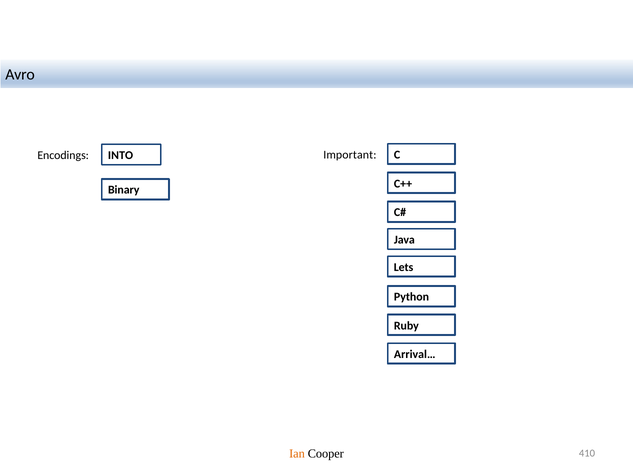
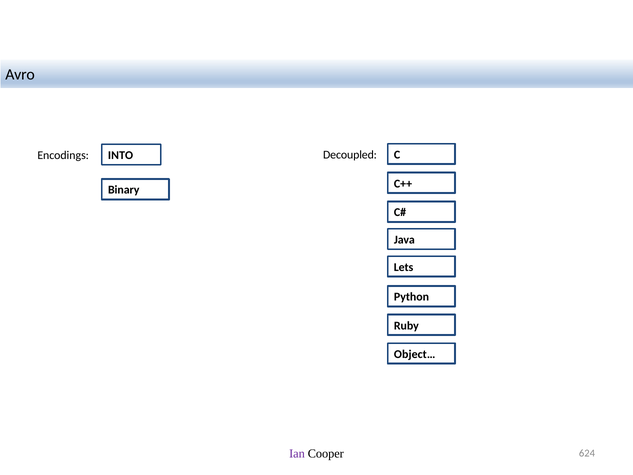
Important: Important -> Decoupled
Arrival…: Arrival… -> Object…
Ian colour: orange -> purple
410: 410 -> 624
